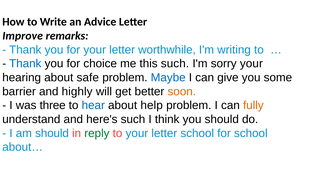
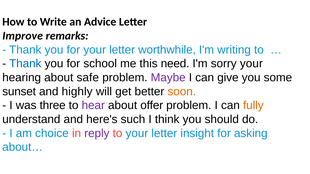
choice: choice -> school
this such: such -> need
Maybe colour: blue -> purple
barrier: barrier -> sunset
hear colour: blue -> purple
help: help -> offer
am should: should -> choice
reply colour: green -> purple
letter school: school -> insight
for school: school -> asking
